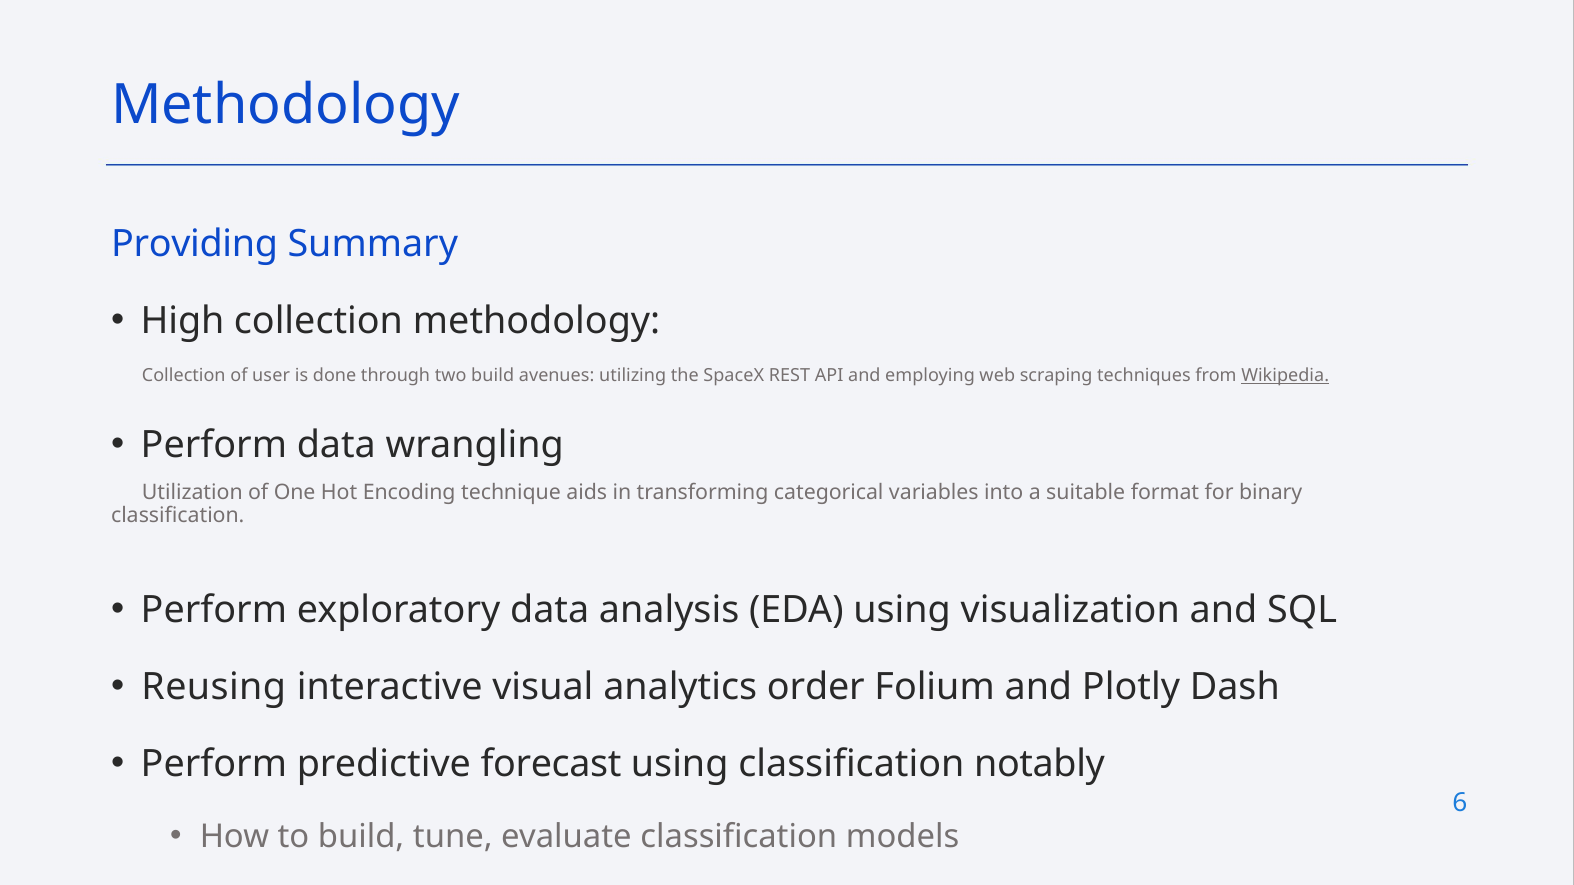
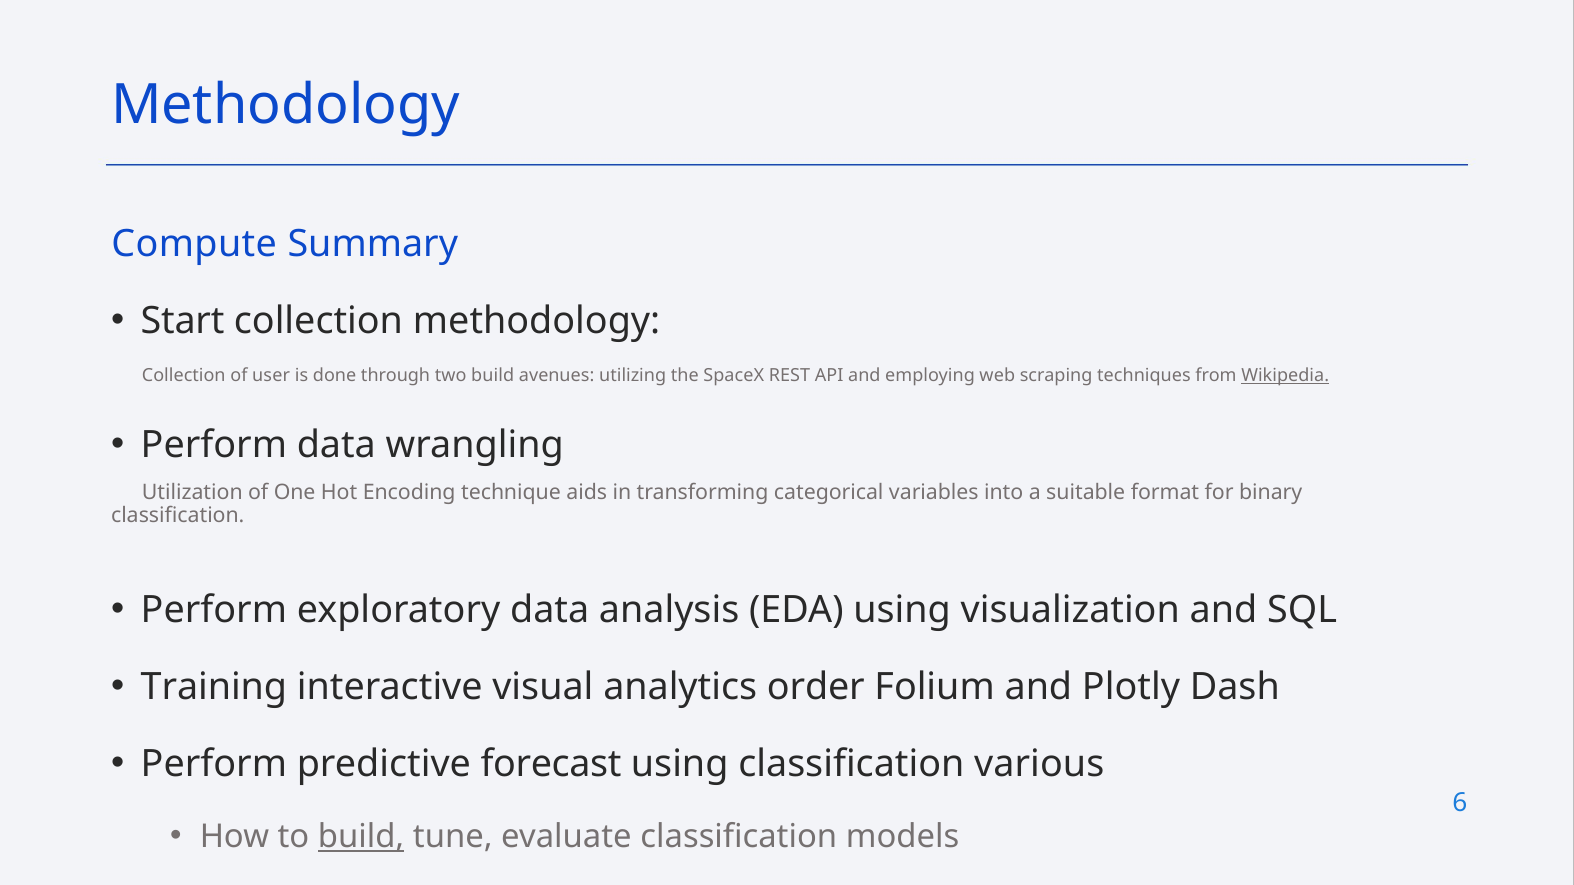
Providing: Providing -> Compute
High: High -> Start
Reusing: Reusing -> Training
notably: notably -> various
build at (361, 837) underline: none -> present
